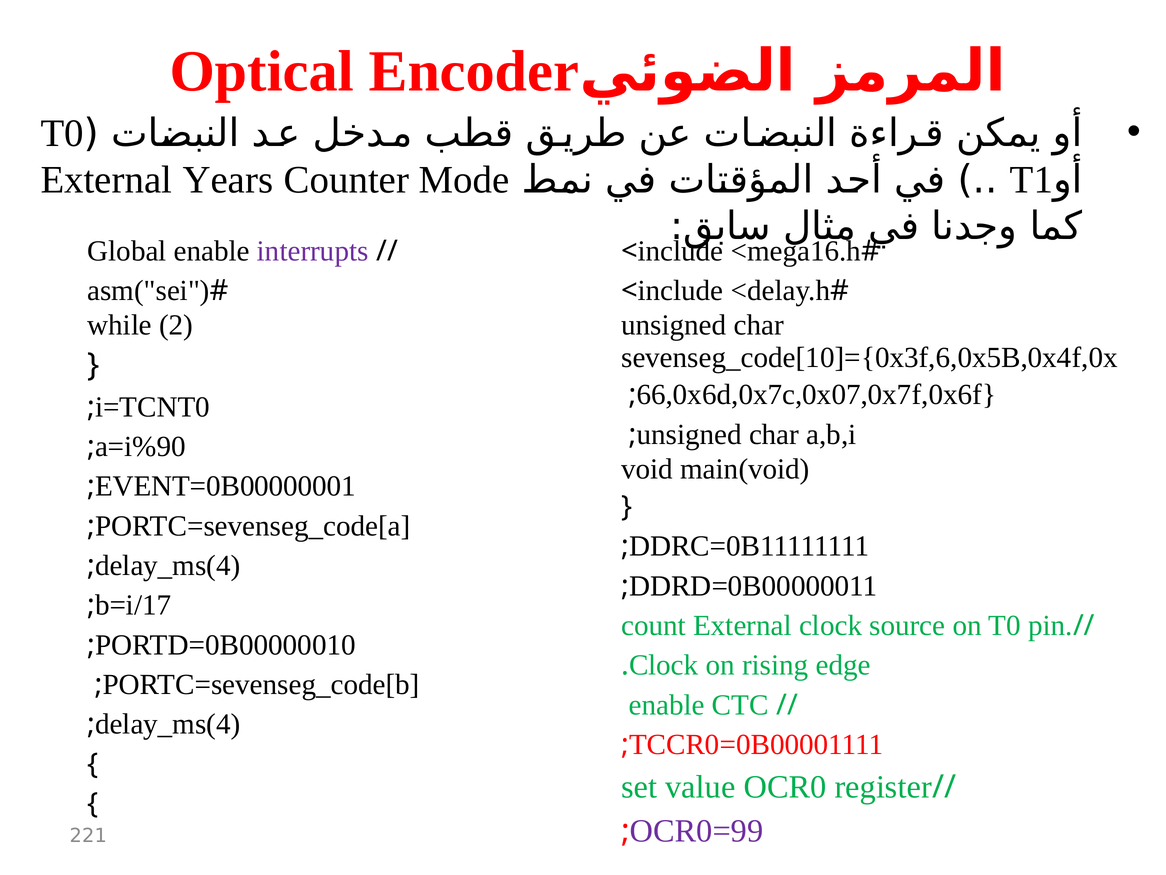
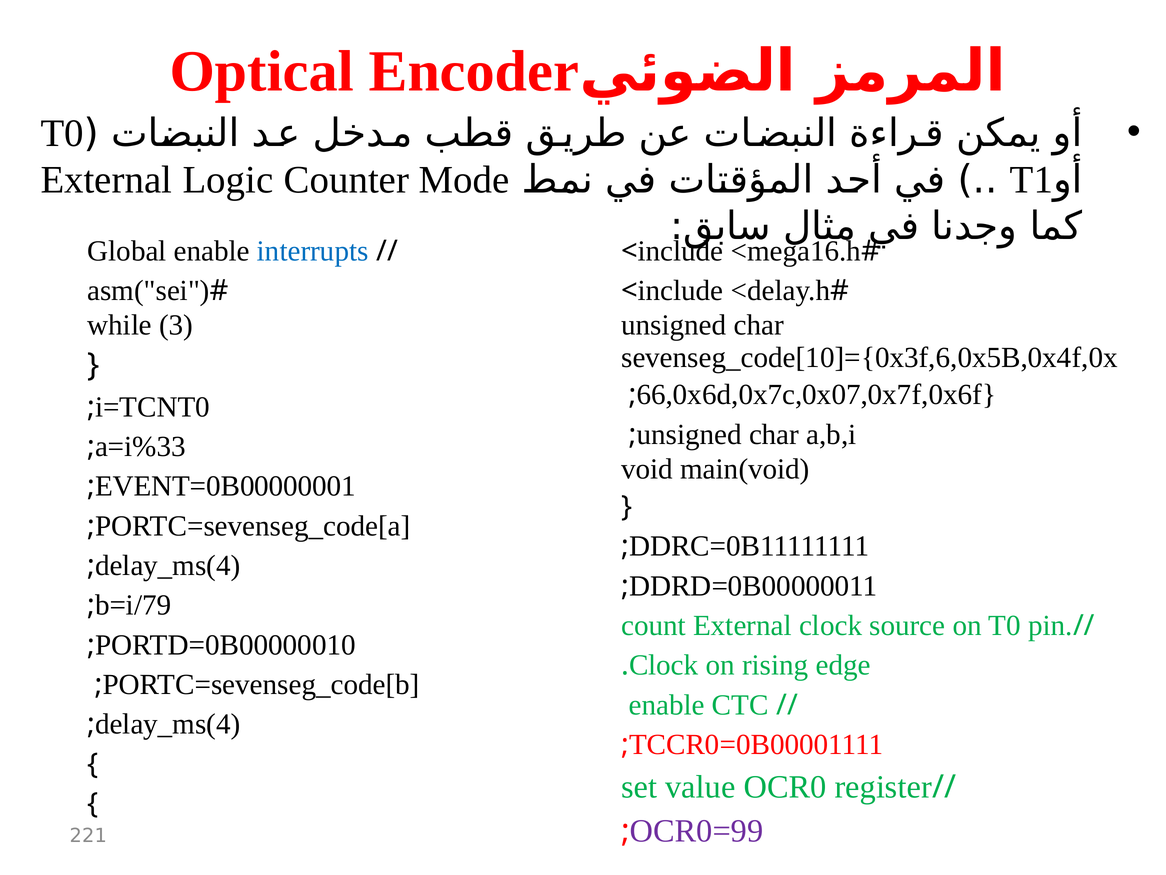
Years: Years -> Logic
interrupts colour: purple -> blue
2: 2 -> 3
a=i%90: a=i%90 -> a=i%33
b=i/17: b=i/17 -> b=i/79
